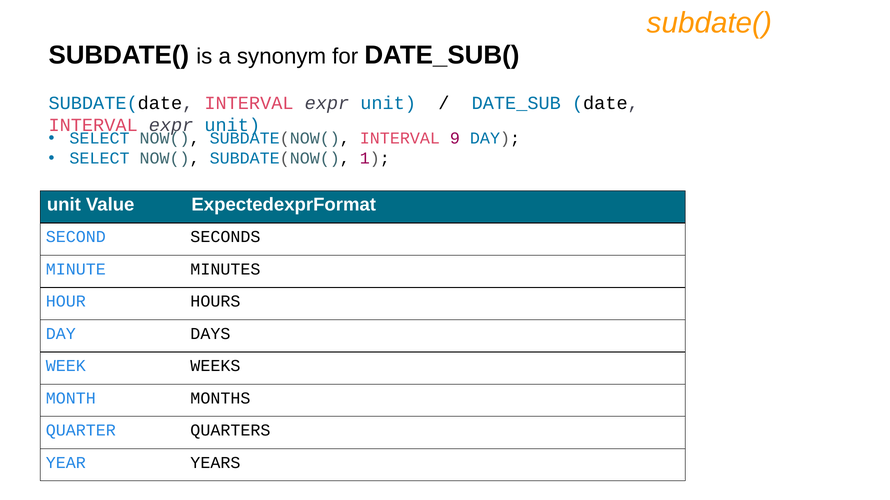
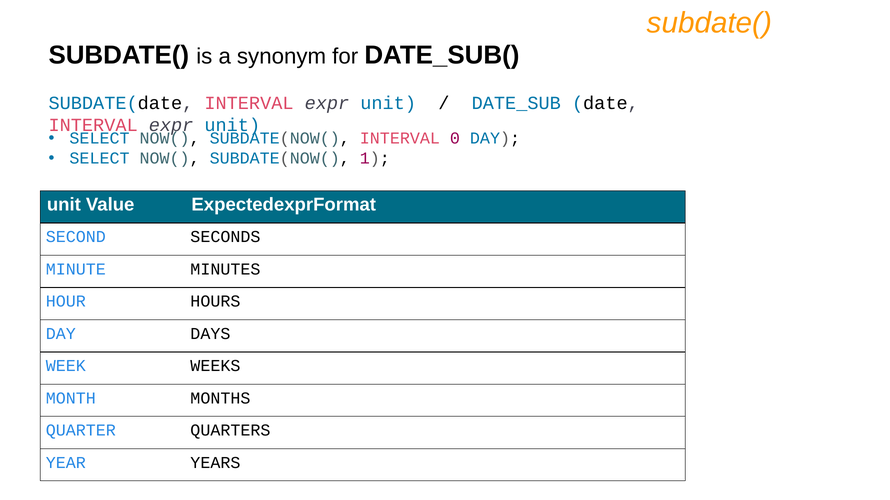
9: 9 -> 0
